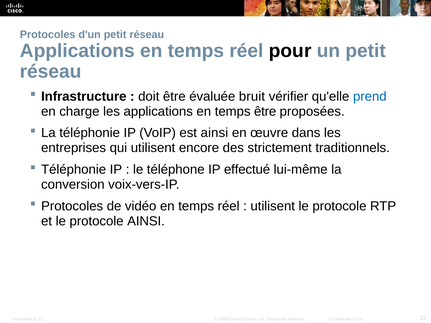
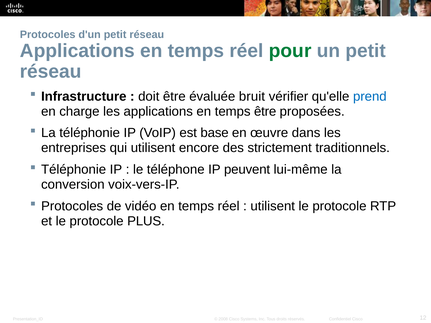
pour colour: black -> green
est ainsi: ainsi -> base
effectué: effectué -> peuvent
protocole AINSI: AINSI -> PLUS
